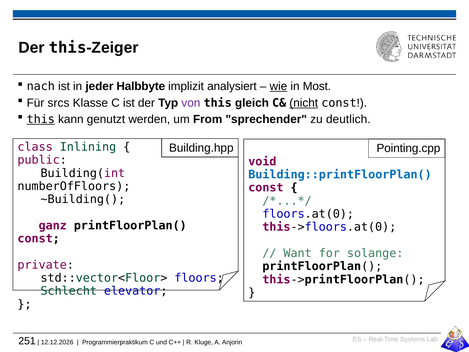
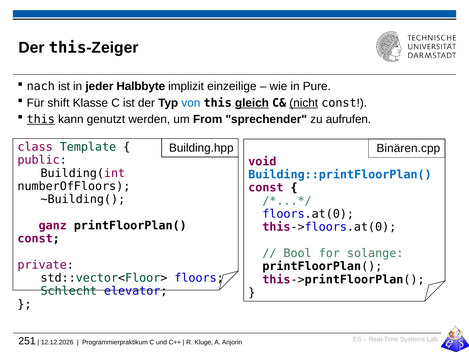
analysiert: analysiert -> einzeilige
wie underline: present -> none
Most: Most -> Pure
srcs: srcs -> shift
von colour: purple -> blue
gleich underline: none -> present
deutlich: deutlich -> aufrufen
Inlining: Inlining -> Template
Pointing.cpp: Pointing.cpp -> Binären.cpp
Want: Want -> Bool
